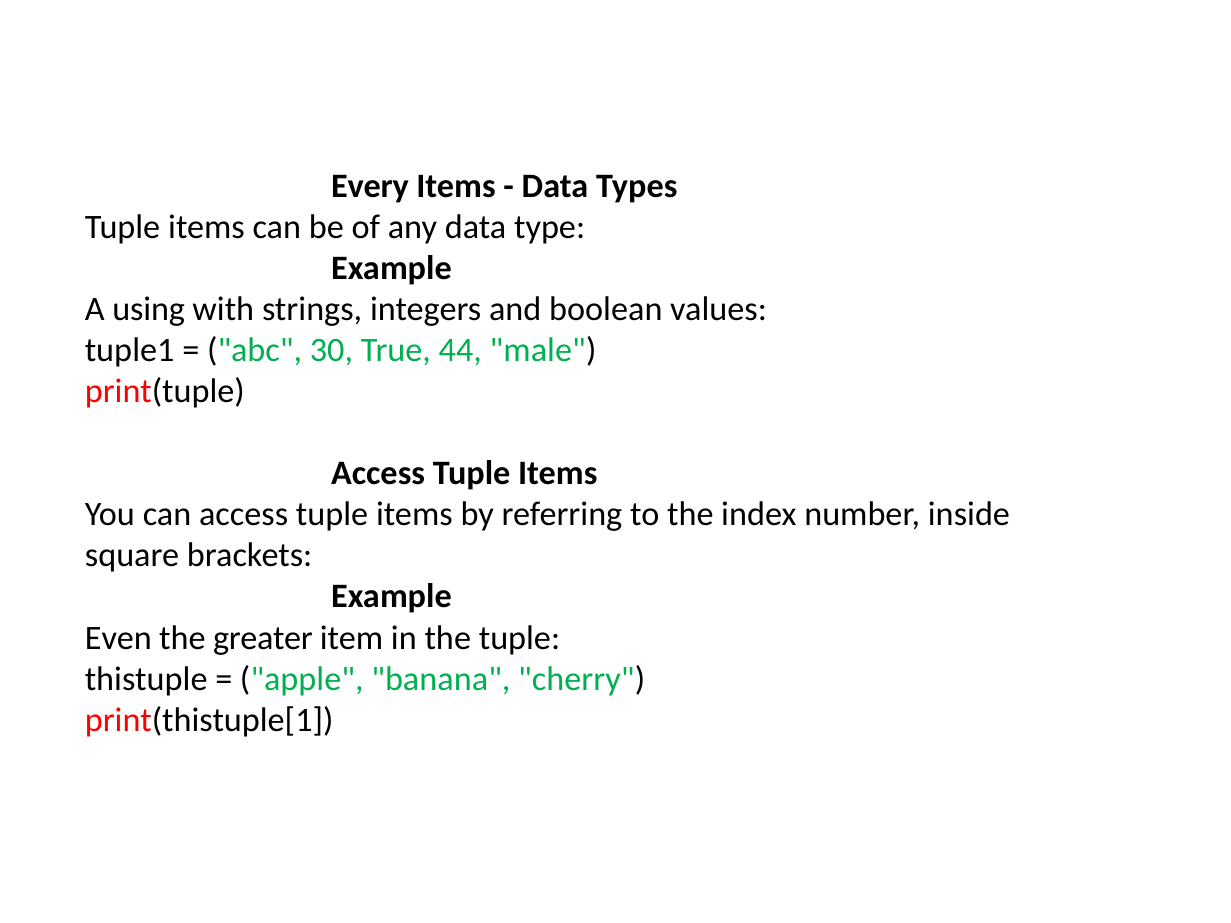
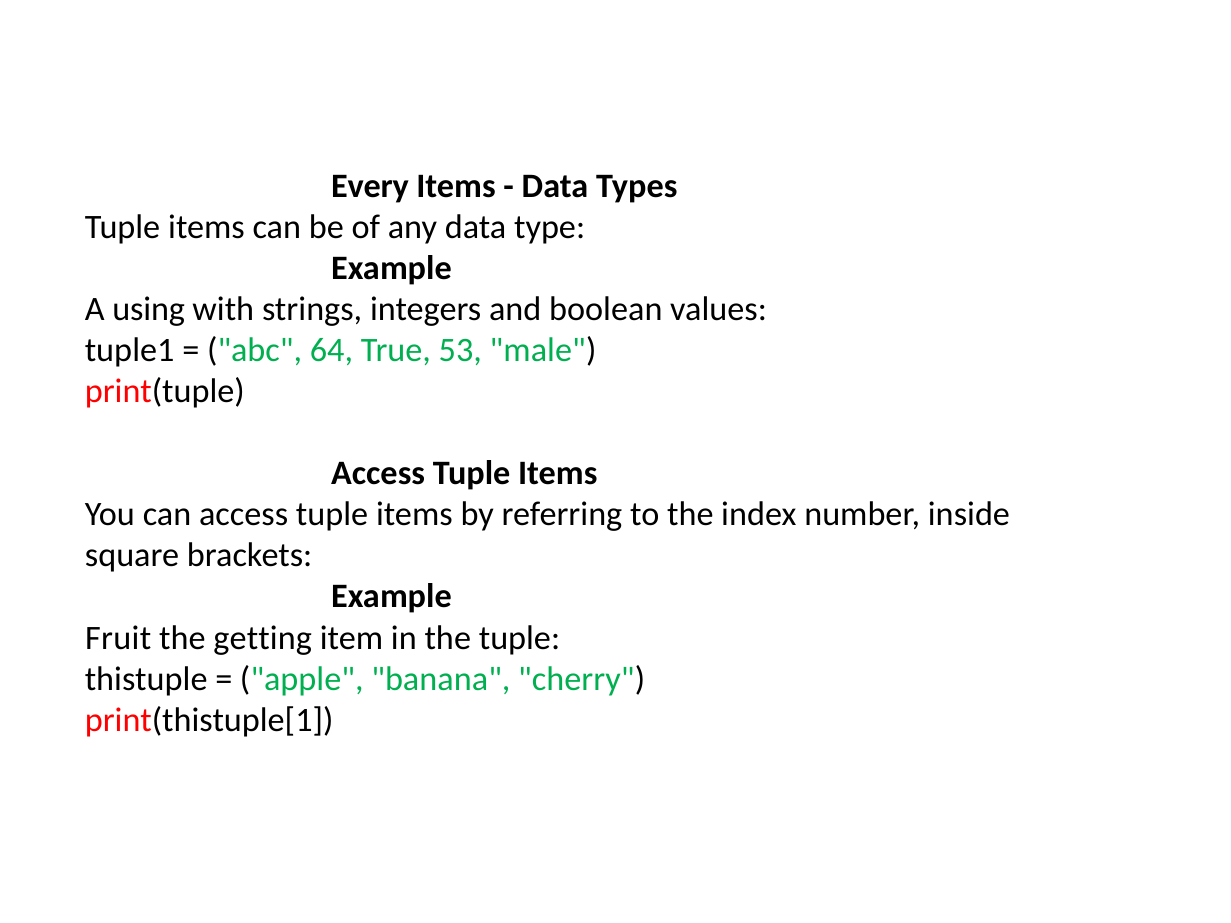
30: 30 -> 64
44: 44 -> 53
Even: Even -> Fruit
greater: greater -> getting
